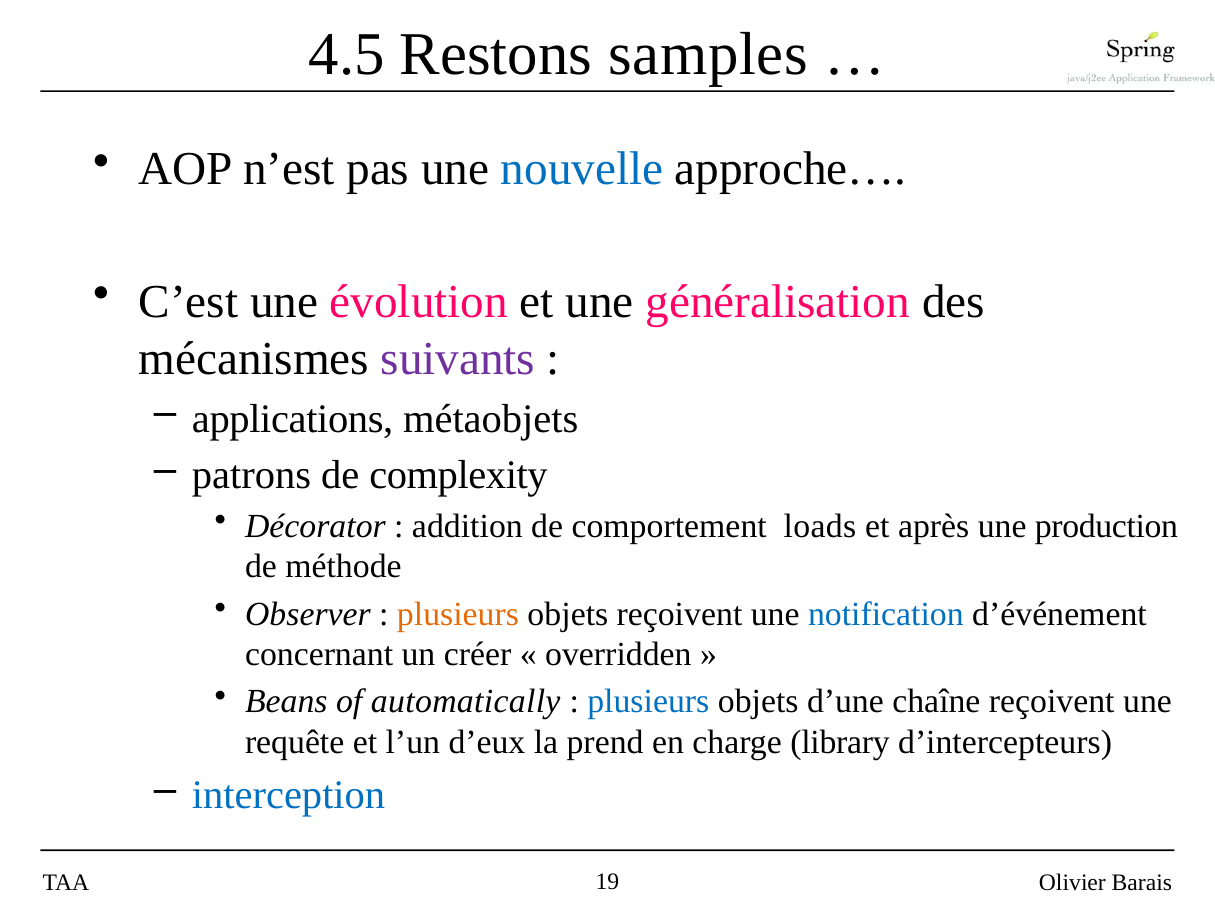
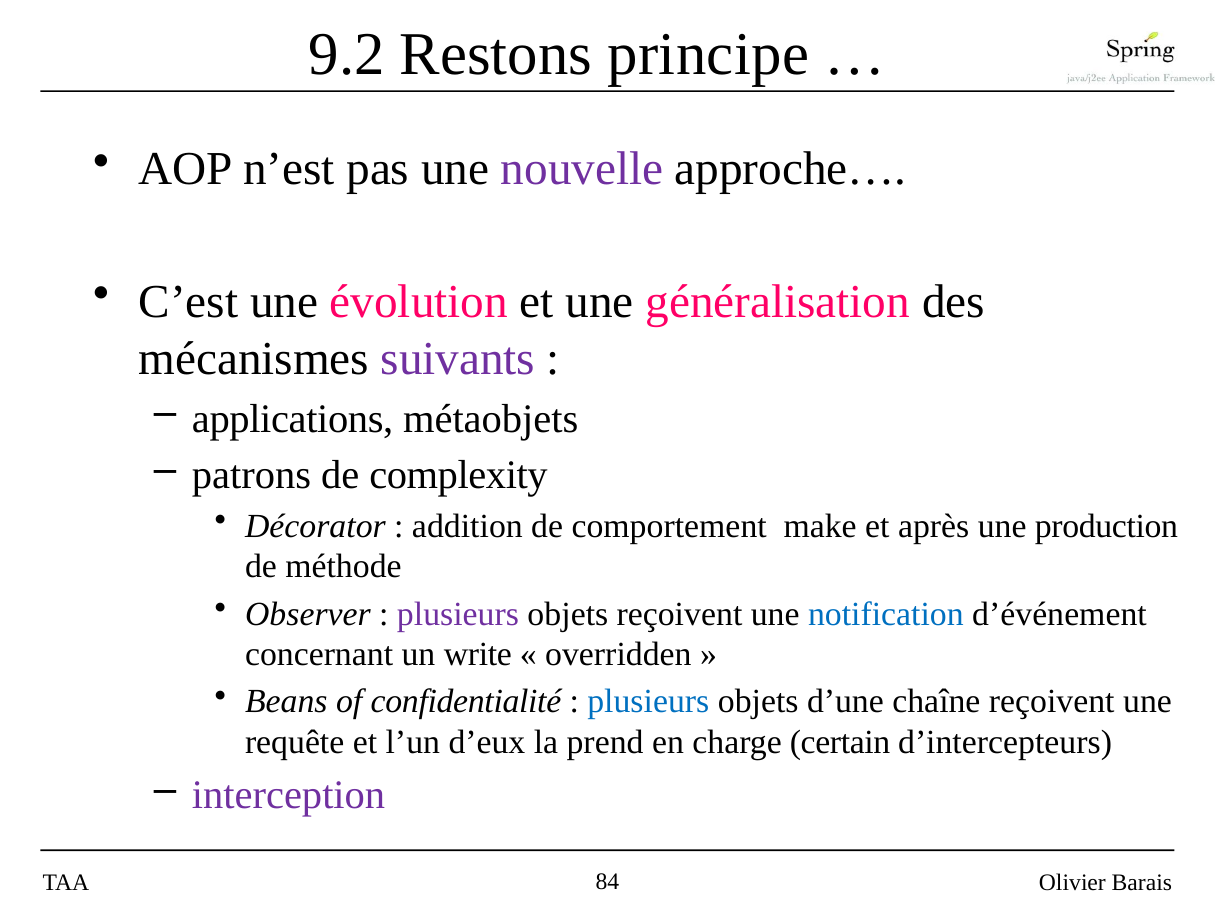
4.5: 4.5 -> 9.2
samples: samples -> principe
nouvelle colour: blue -> purple
loads: loads -> make
plusieurs at (458, 614) colour: orange -> purple
créer: créer -> write
automatically: automatically -> confidentialité
library: library -> certain
interception colour: blue -> purple
19: 19 -> 84
